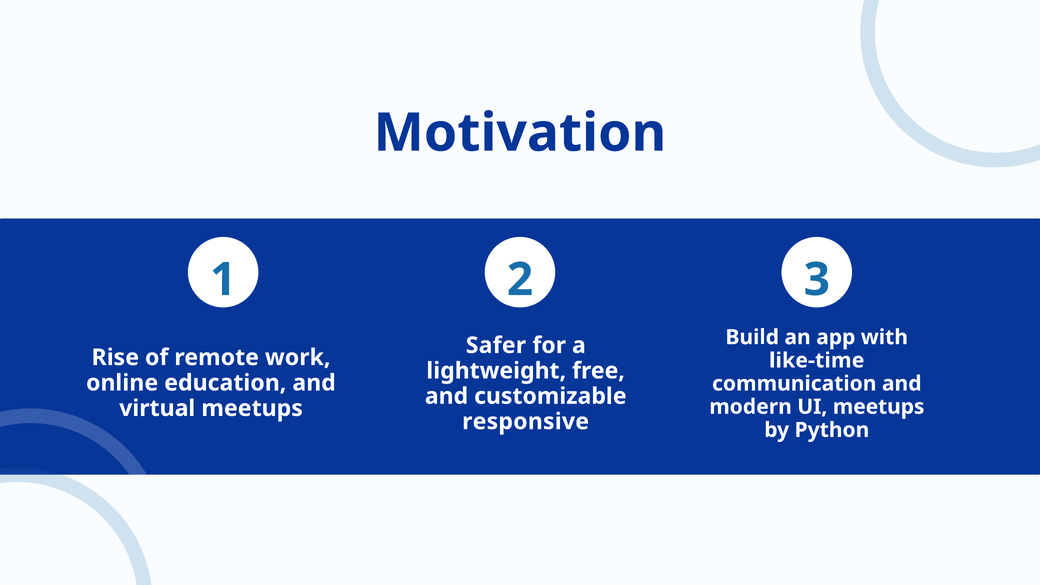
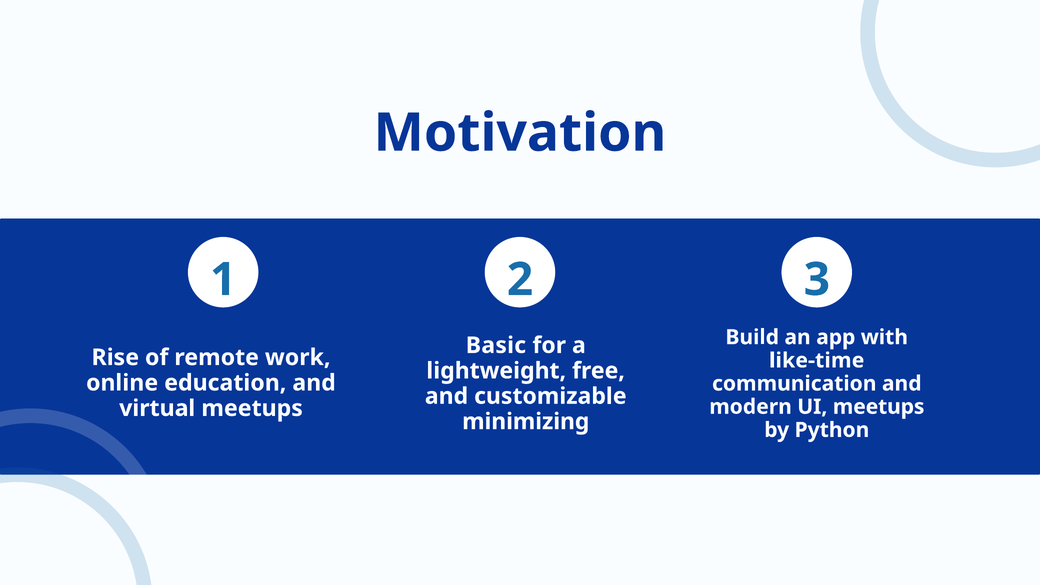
Safer: Safer -> Basic
responsive: responsive -> minimizing
